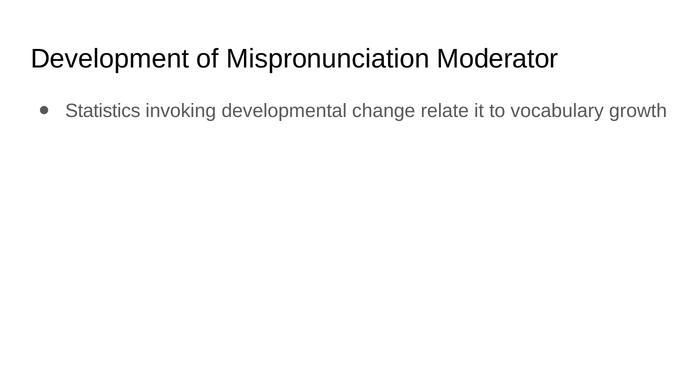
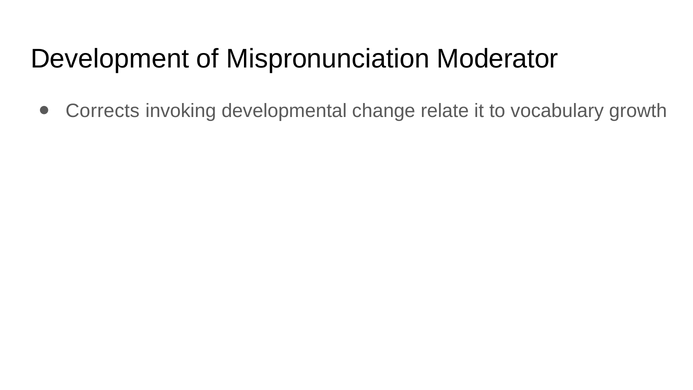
Statistics: Statistics -> Corrects
